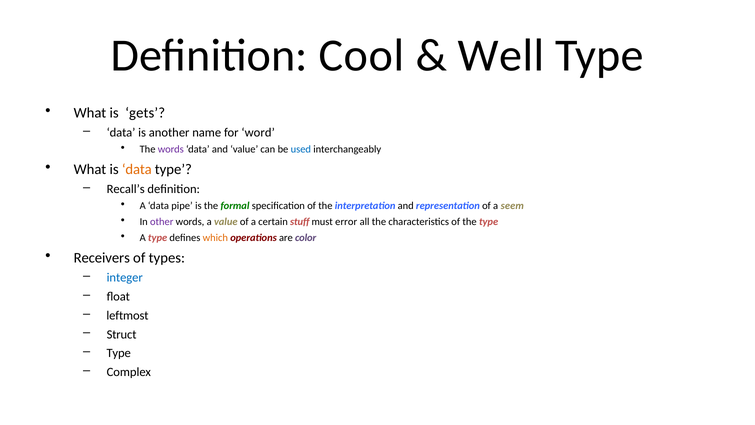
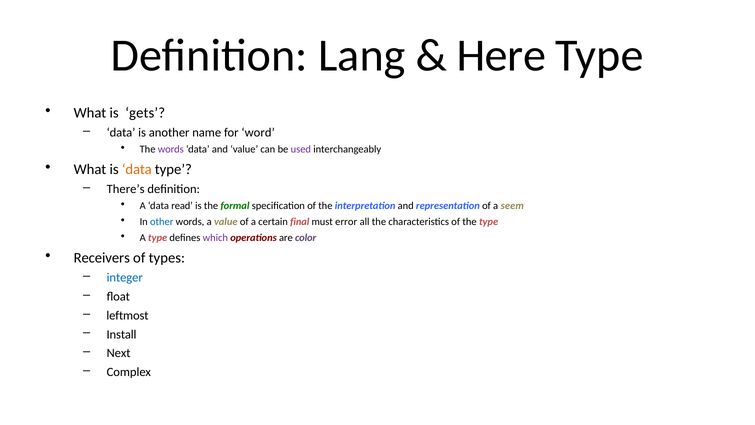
Cool: Cool -> Lang
Well: Well -> Here
used colour: blue -> purple
Recall’s: Recall’s -> There’s
pipe: pipe -> read
other colour: purple -> blue
stuff: stuff -> final
which colour: orange -> purple
Struct: Struct -> Install
Type at (119, 353): Type -> Next
